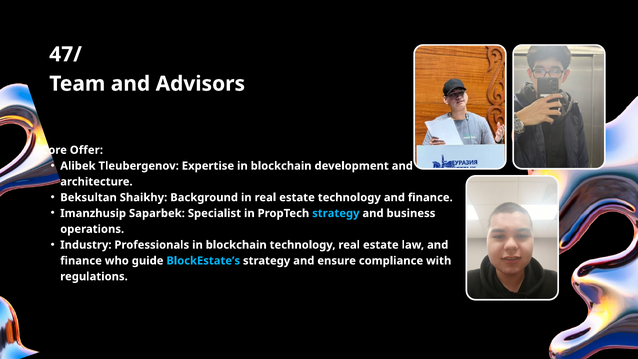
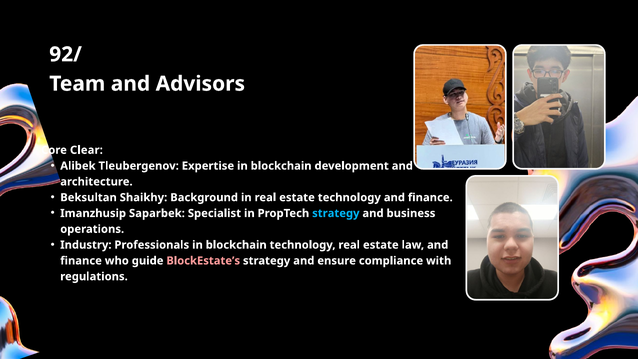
47/: 47/ -> 92/
Offer: Offer -> Clear
BlockEstate’s colour: light blue -> pink
